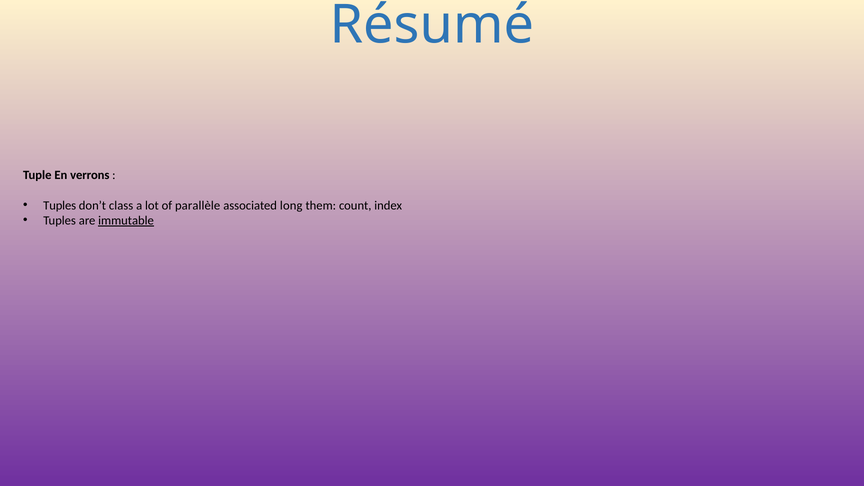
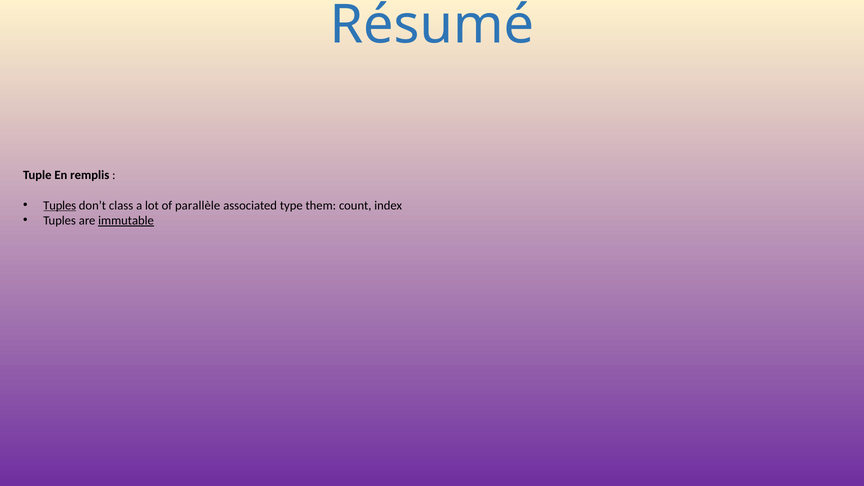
verrons: verrons -> remplis
Tuples at (60, 205) underline: none -> present
long: long -> type
